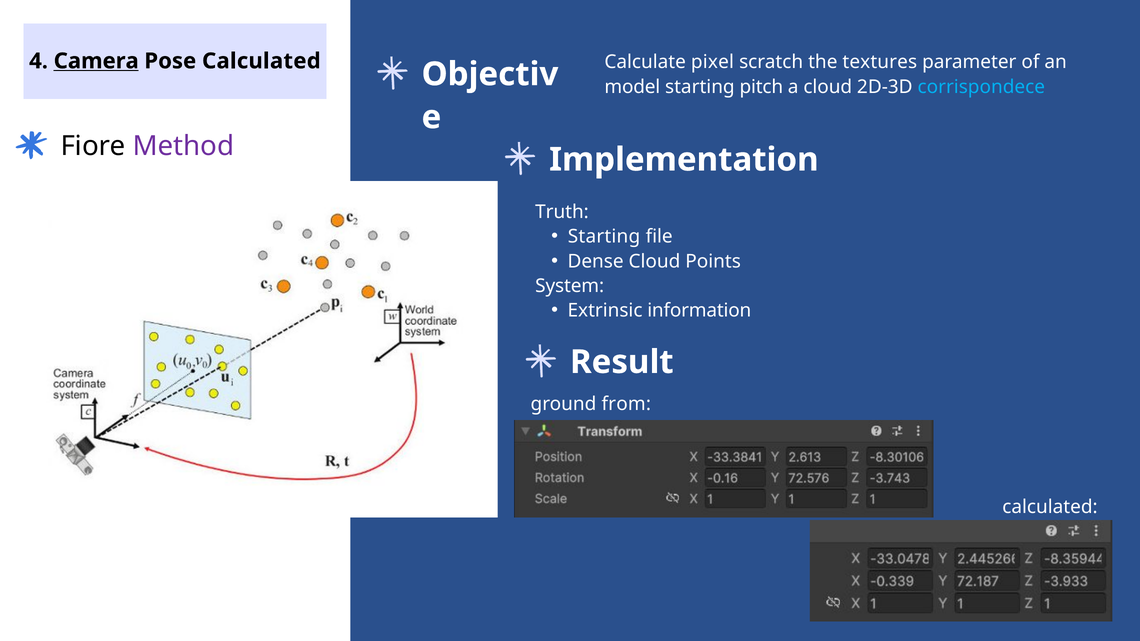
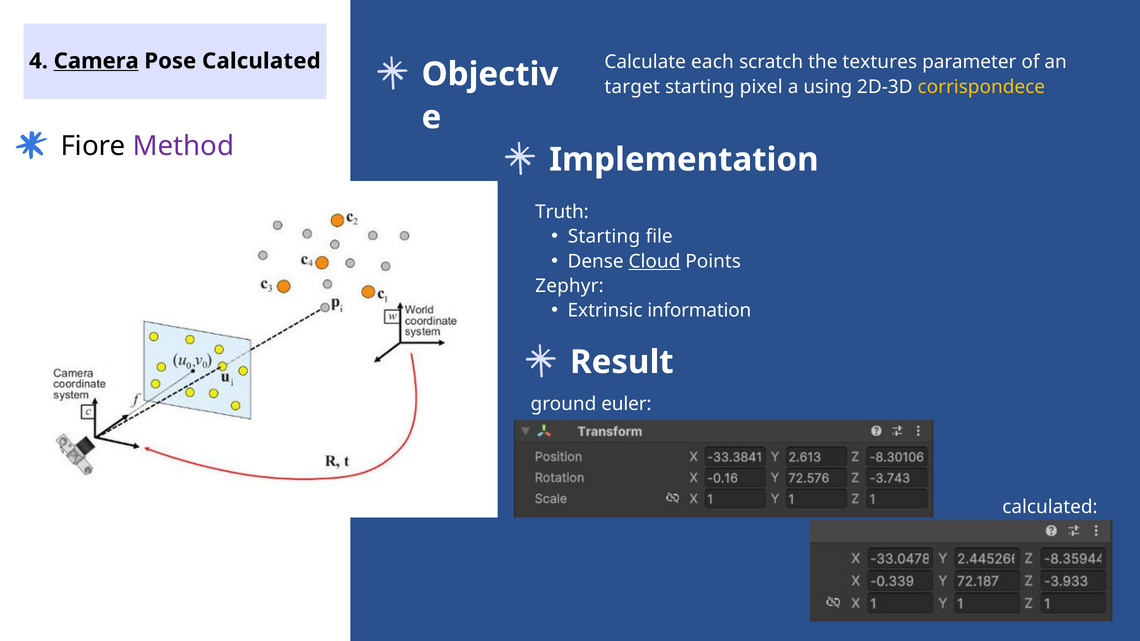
pixel: pixel -> each
model: model -> target
pitch: pitch -> pixel
a cloud: cloud -> using
corrispondece colour: light blue -> yellow
Cloud at (655, 261) underline: none -> present
System: System -> Zephyr
from: from -> euler
